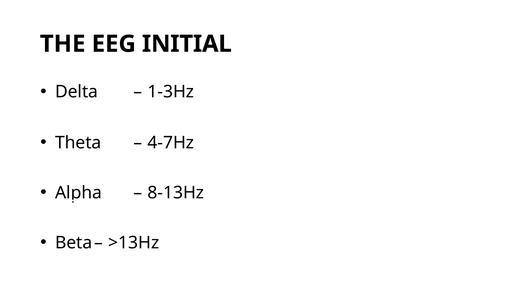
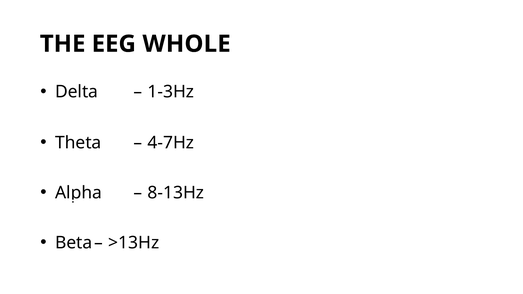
INITIAL: INITIAL -> WHOLE
